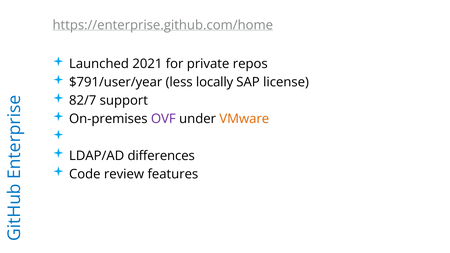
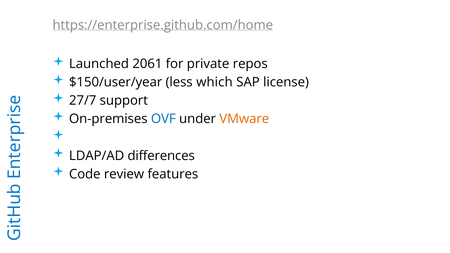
2021: 2021 -> 2061
$791/user/year: $791/user/year -> $150/user/year
locally: locally -> which
82/7: 82/7 -> 27/7
OVF colour: purple -> blue
